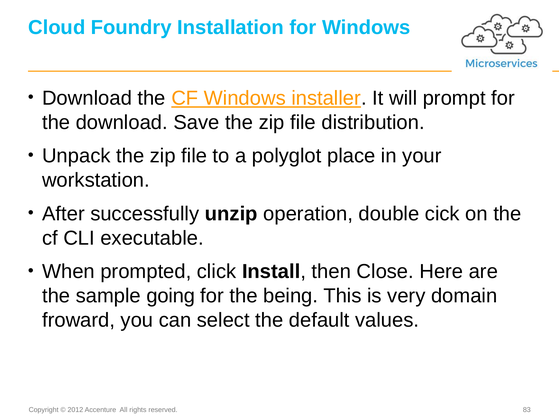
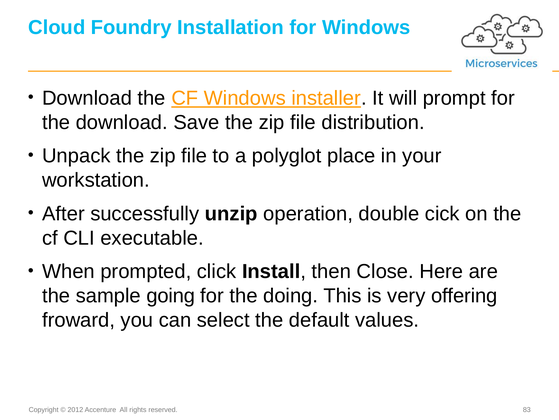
being: being -> doing
domain: domain -> offering
